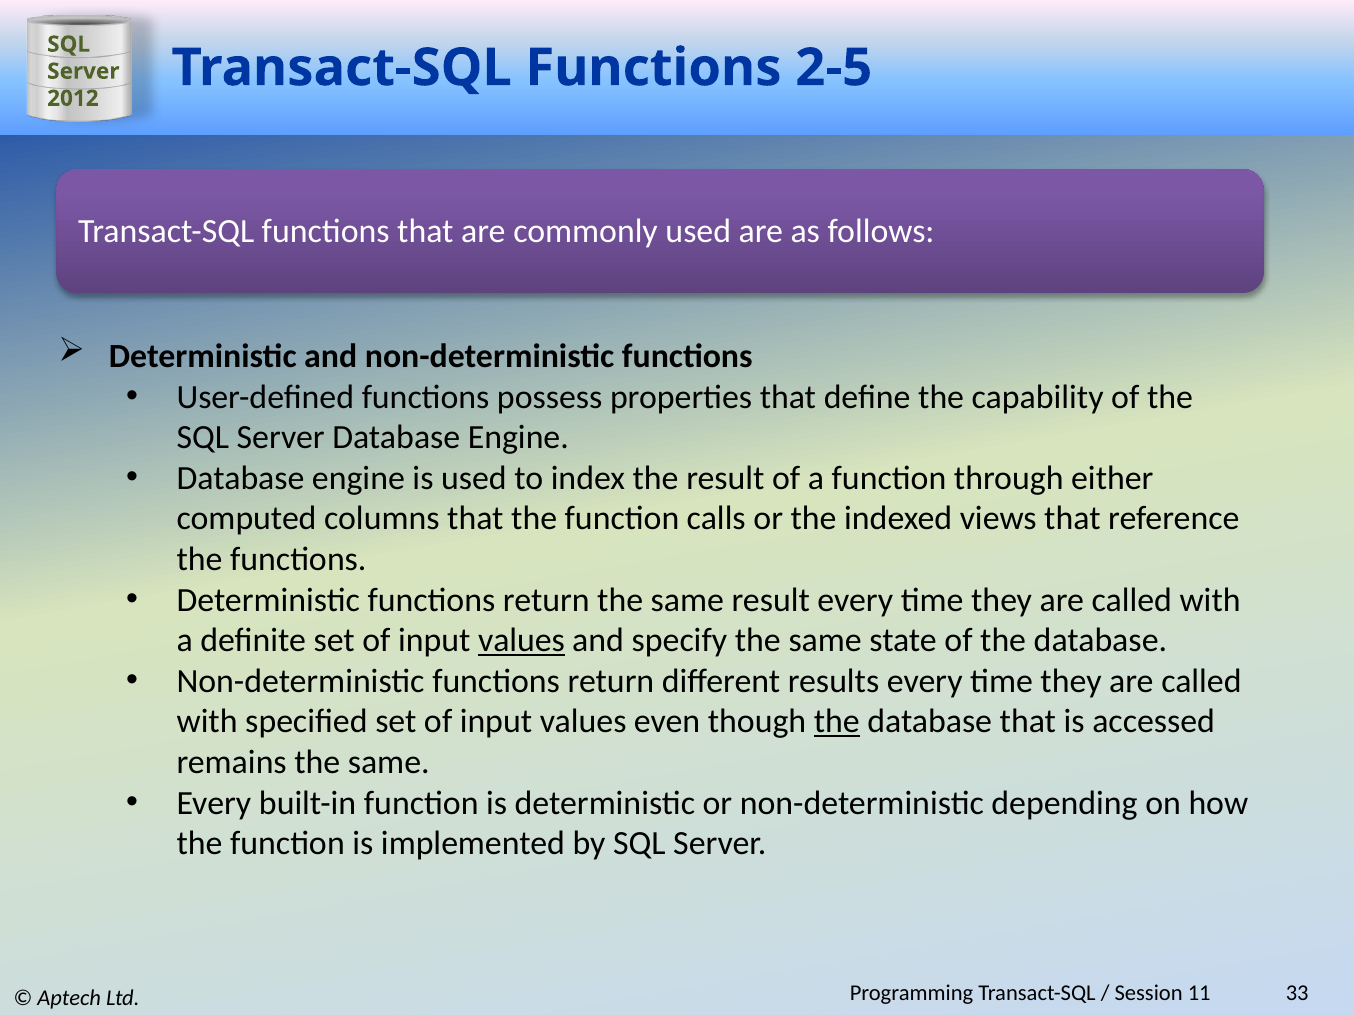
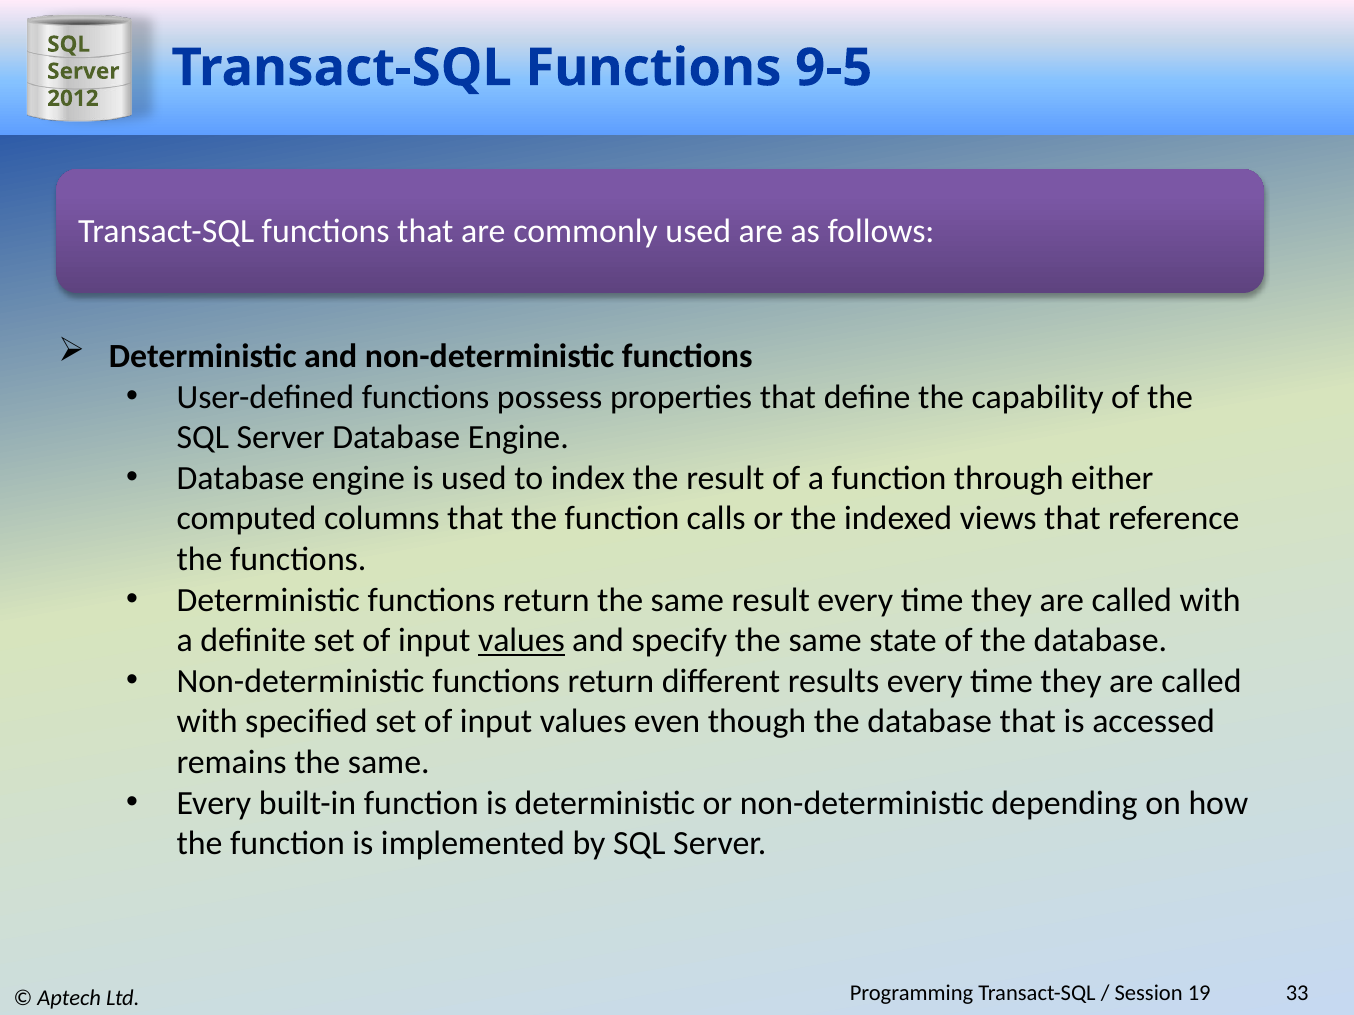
2-5: 2-5 -> 9-5
the at (837, 722) underline: present -> none
11: 11 -> 19
